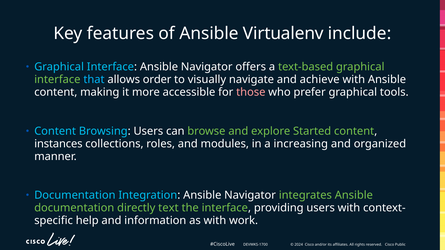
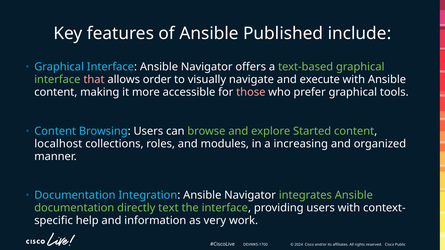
Virtualenv: Virtualenv -> Published
that colour: light blue -> pink
achieve: achieve -> execute
instances: instances -> localhost
as with: with -> very
